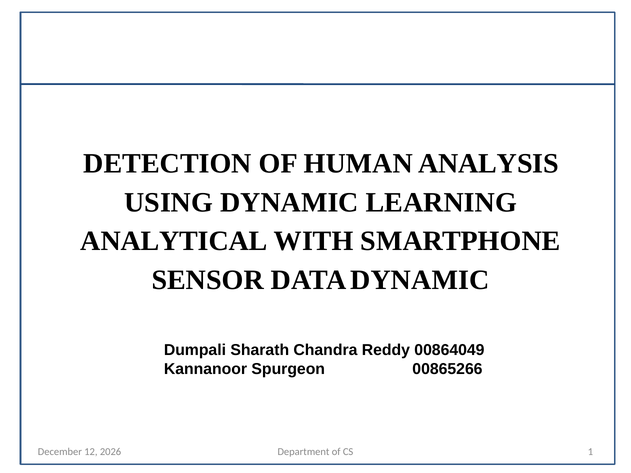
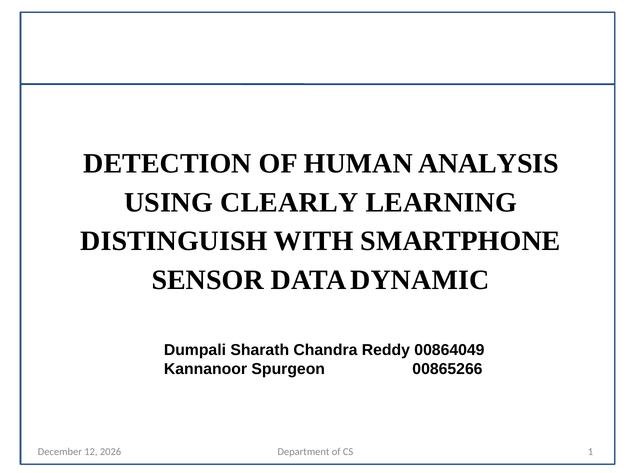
USING DYNAMIC: DYNAMIC -> CLEARLY
ANALYTICAL: ANALYTICAL -> DISTINGUISH
